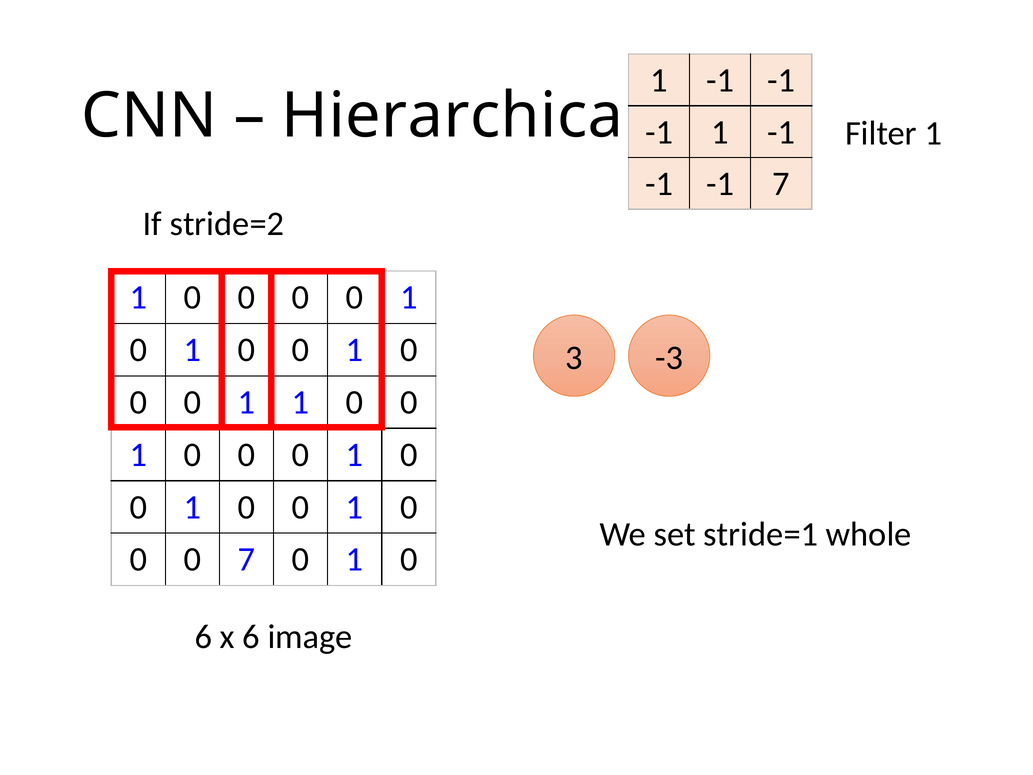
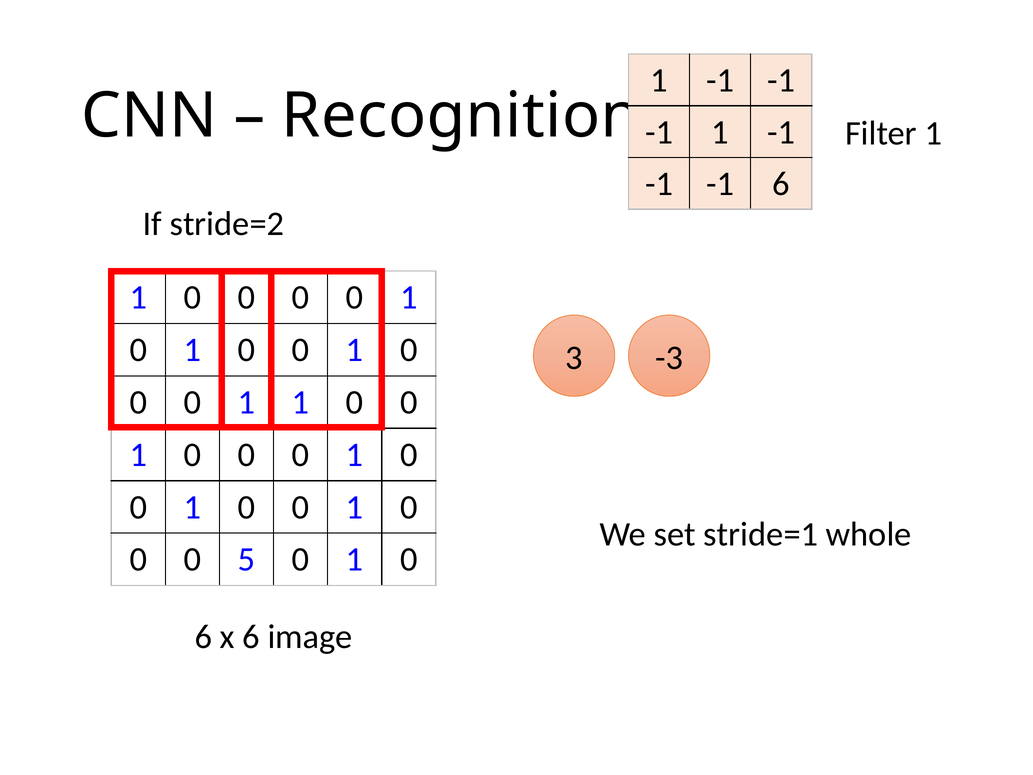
Hierarchical: Hierarchical -> Recognition
-1 7: 7 -> 6
0 7: 7 -> 5
